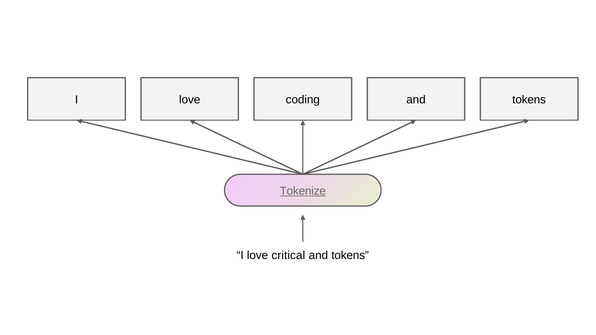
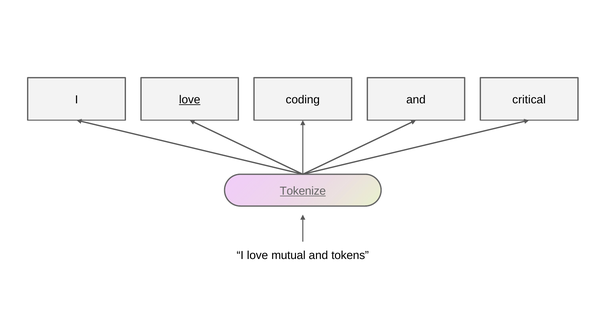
love at (190, 100) underline: none -> present
coding and tokens: tokens -> critical
critical: critical -> mutual
